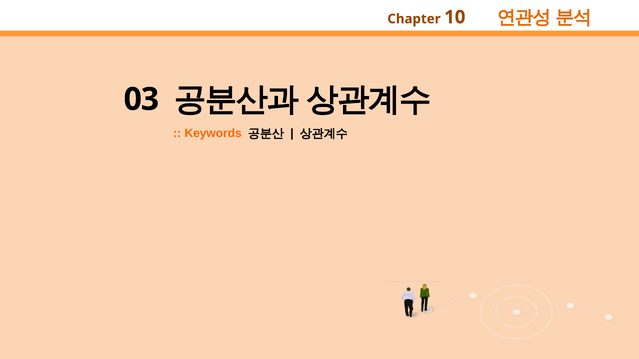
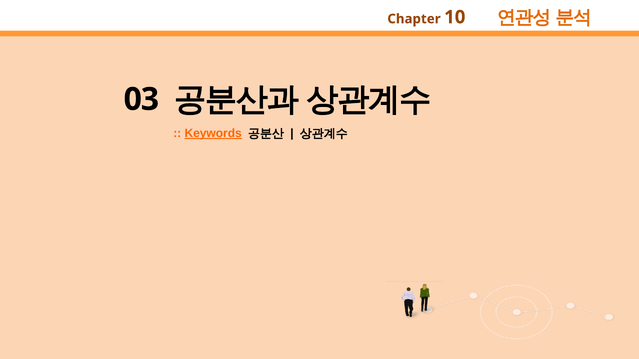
Keywords underline: none -> present
